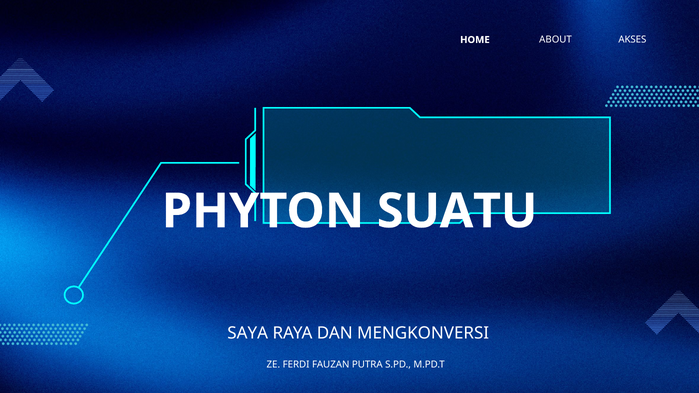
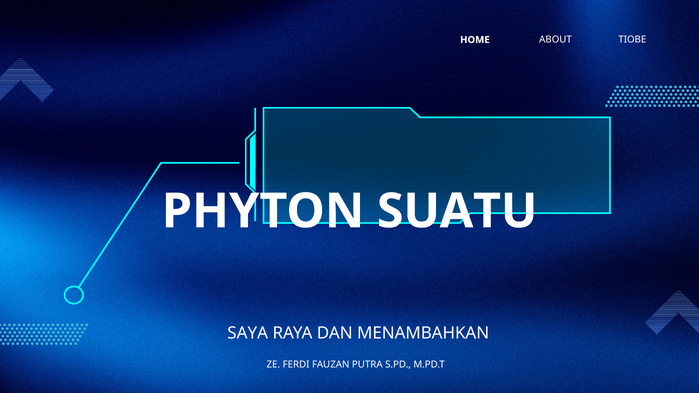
AKSES: AKSES -> TIOBE
MENGKONVERSI: MENGKONVERSI -> MENAMBAHKAN
